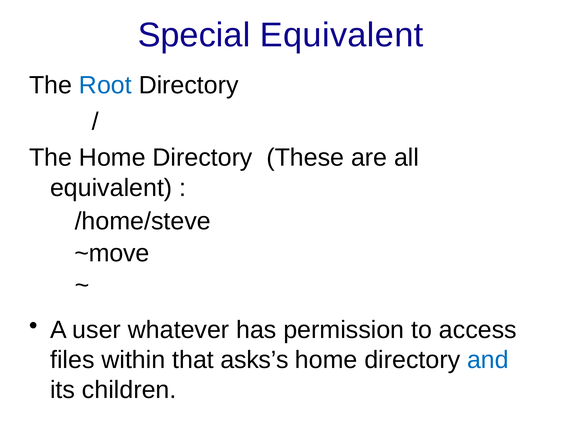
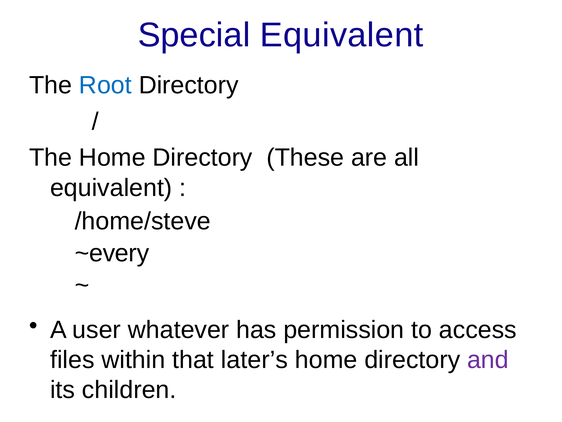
~move: ~move -> ~every
asks’s: asks’s -> later’s
and colour: blue -> purple
